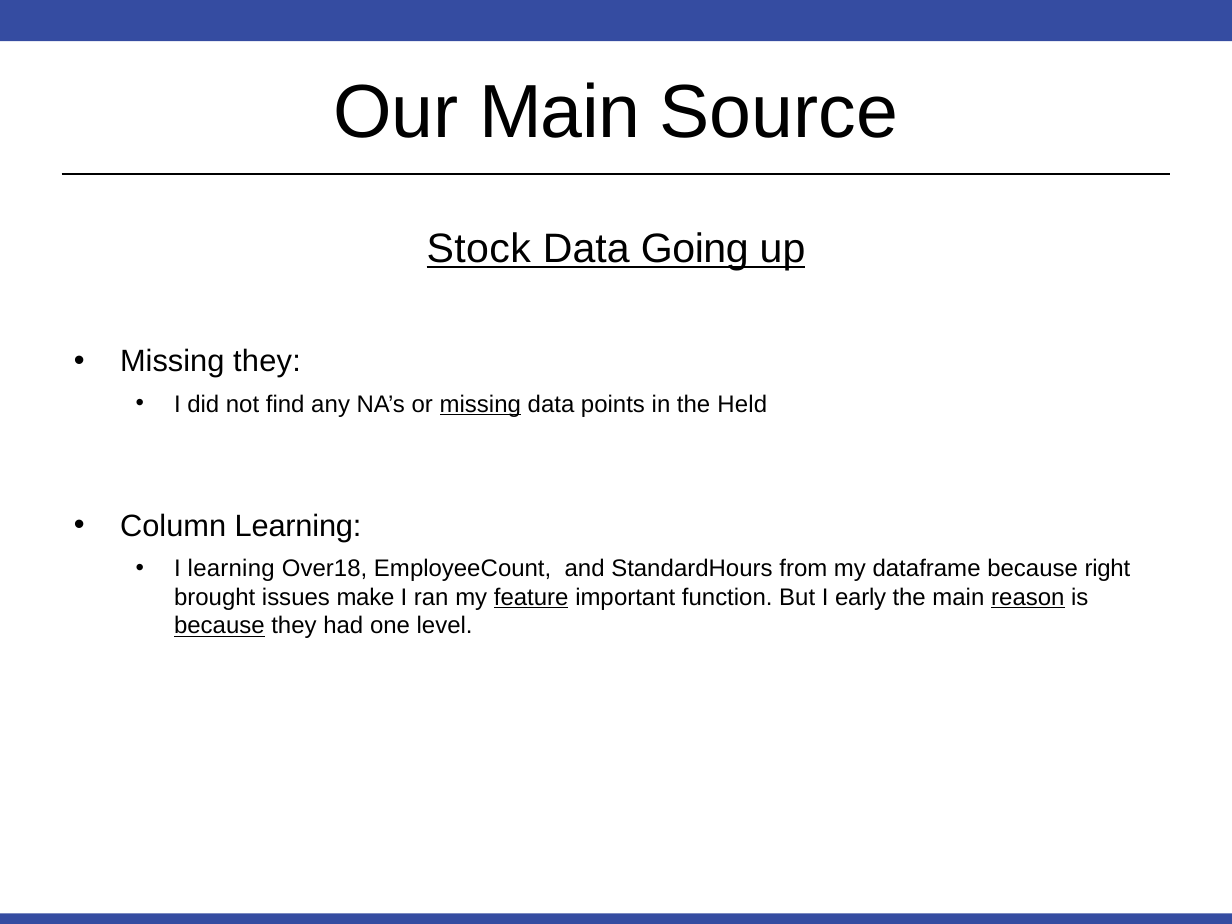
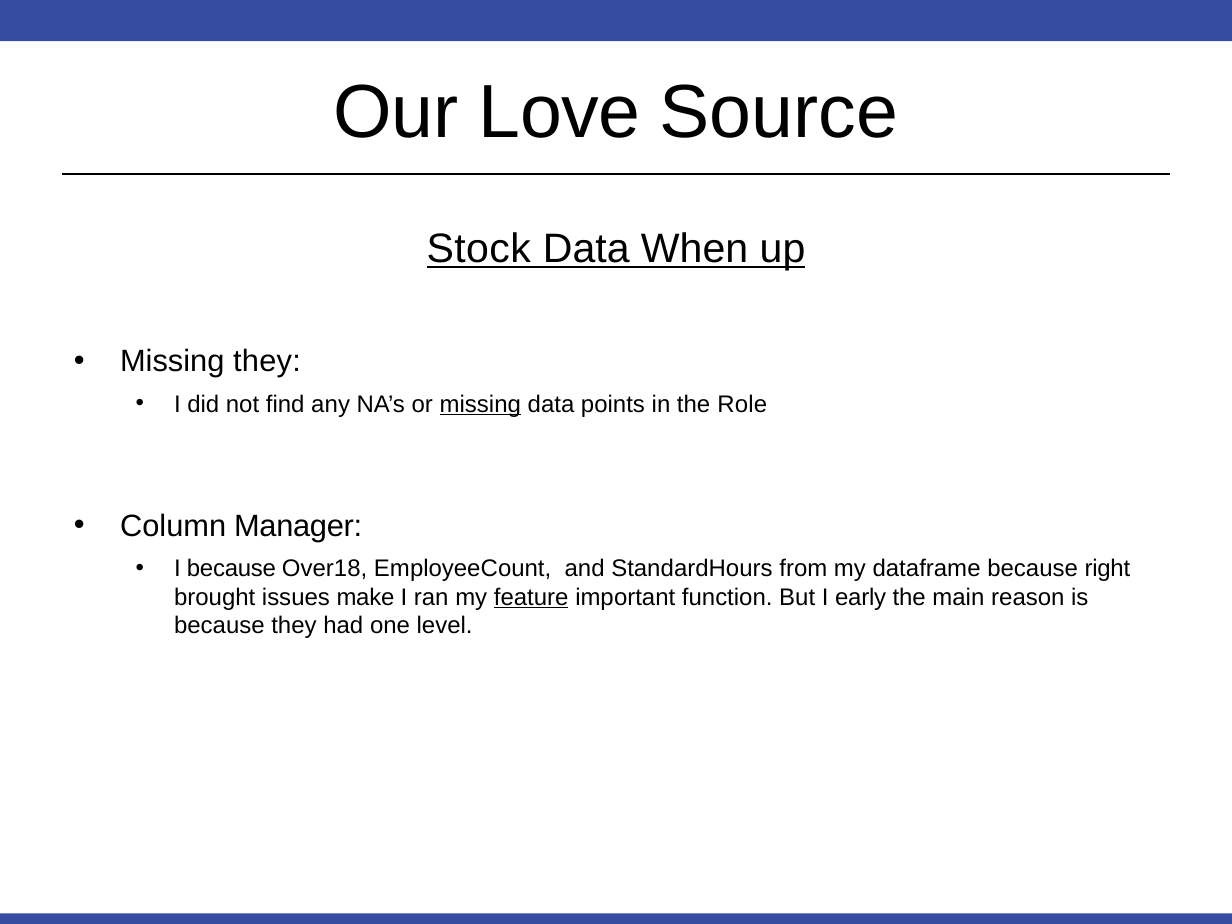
Our Main: Main -> Love
Going: Going -> When
Held: Held -> Role
Column Learning: Learning -> Manager
I learning: learning -> because
reason underline: present -> none
because at (219, 626) underline: present -> none
